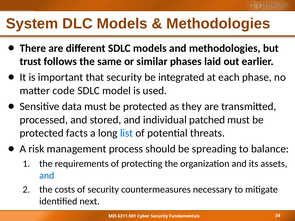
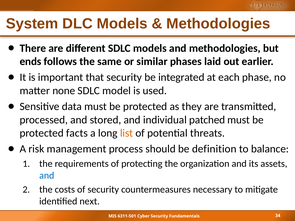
trust: trust -> ends
code: code -> none
list colour: blue -> orange
spreading: spreading -> definition
